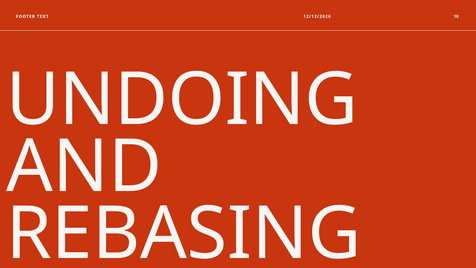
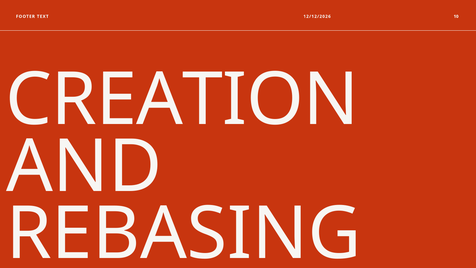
UNDOING: UNDOING -> CREATION
